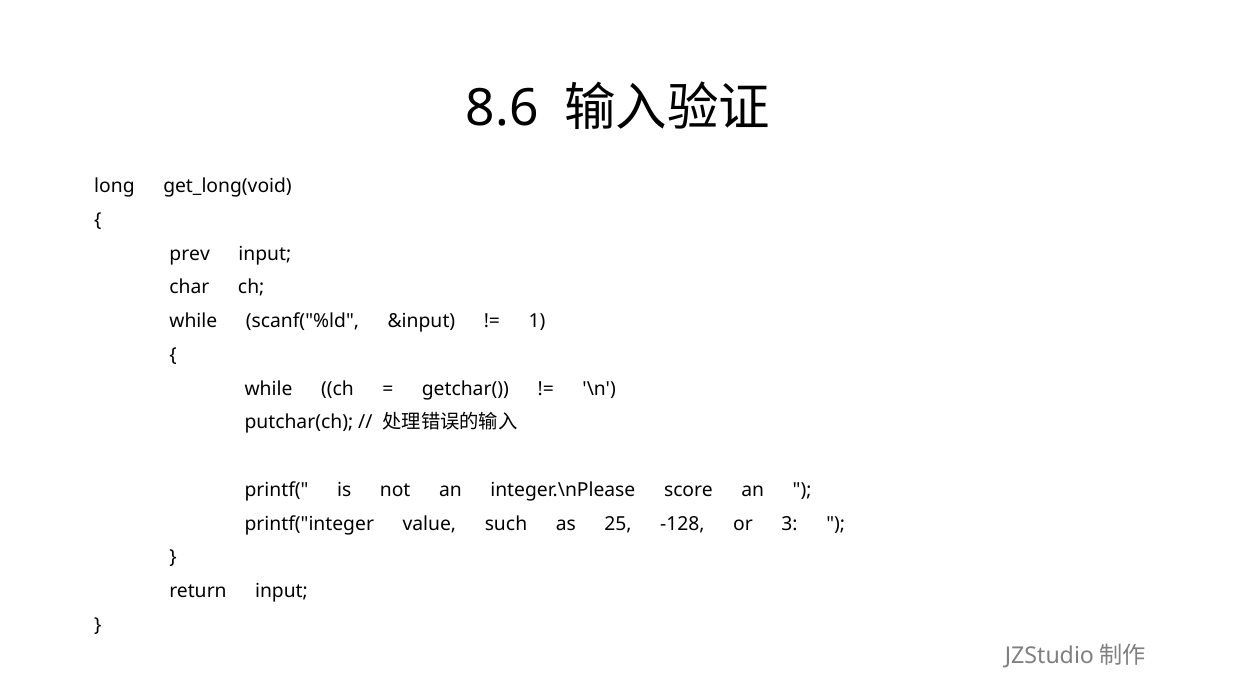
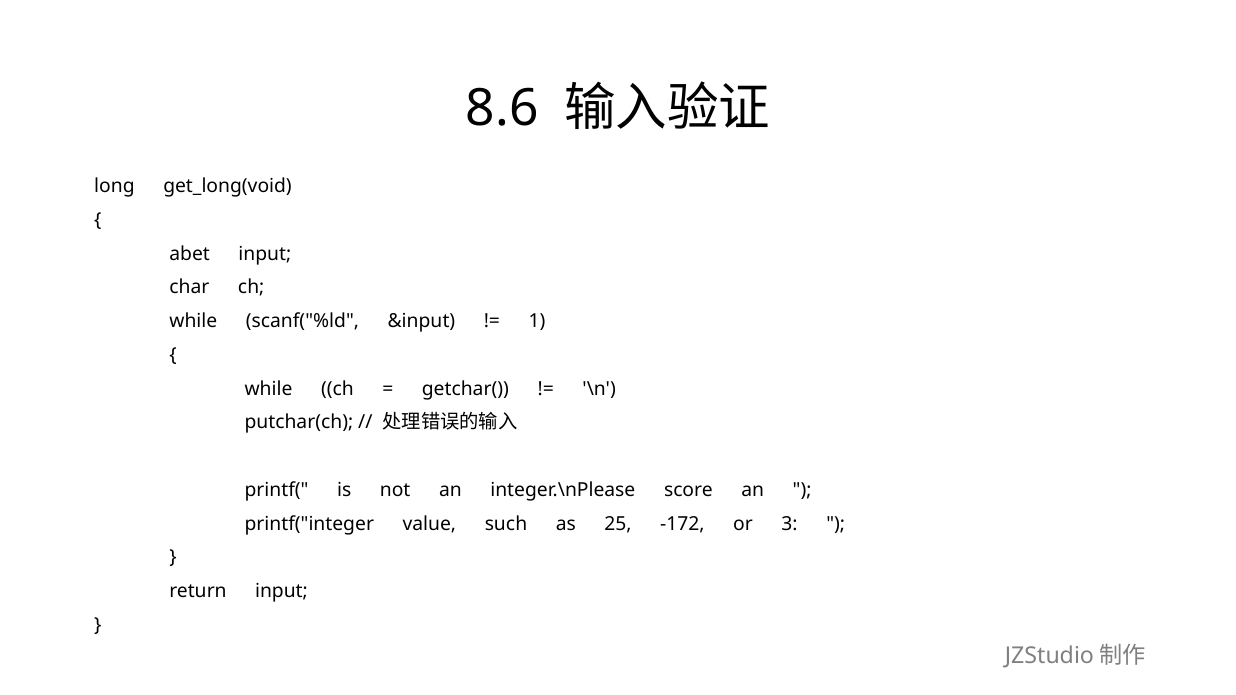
prev: prev -> abet
-128: -128 -> -172
